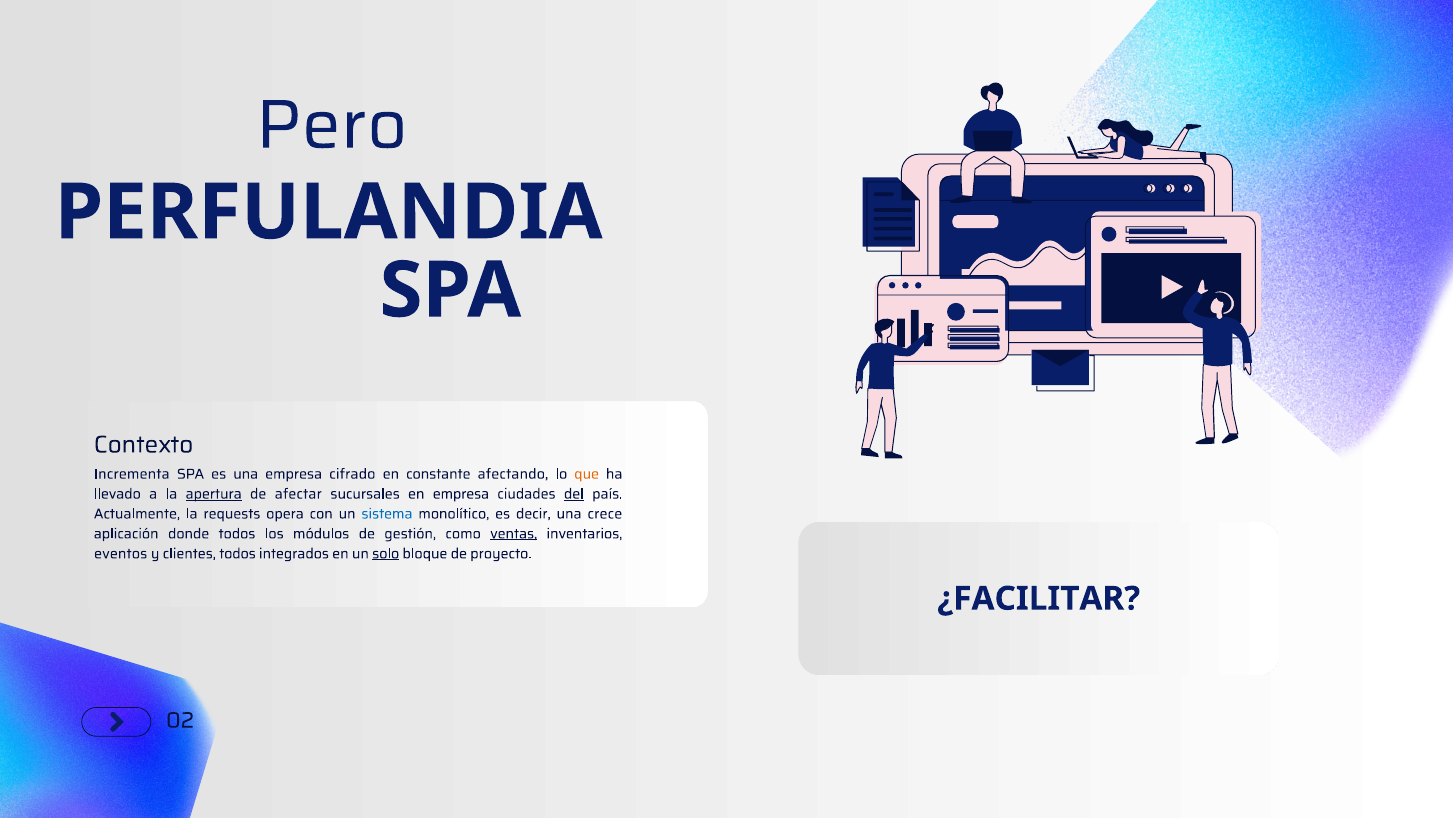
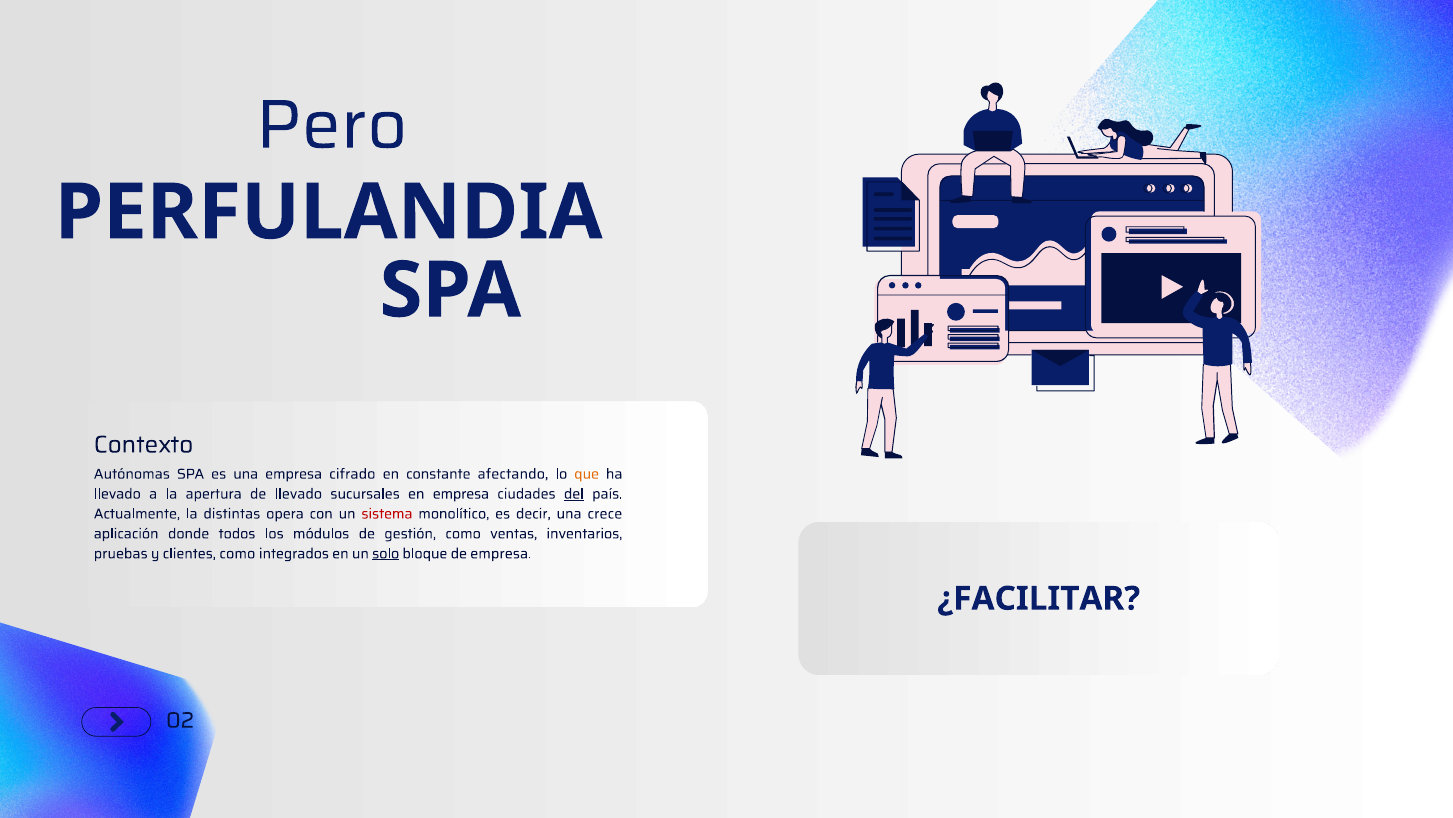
Incrementa: Incrementa -> Autónomas
apertura underline: present -> none
de afectar: afectar -> llevado
requests: requests -> distintas
sistema colour: blue -> red
ventas underline: present -> none
eventos: eventos -> pruebas
clientes todos: todos -> como
de proyecto: proyecto -> empresa
